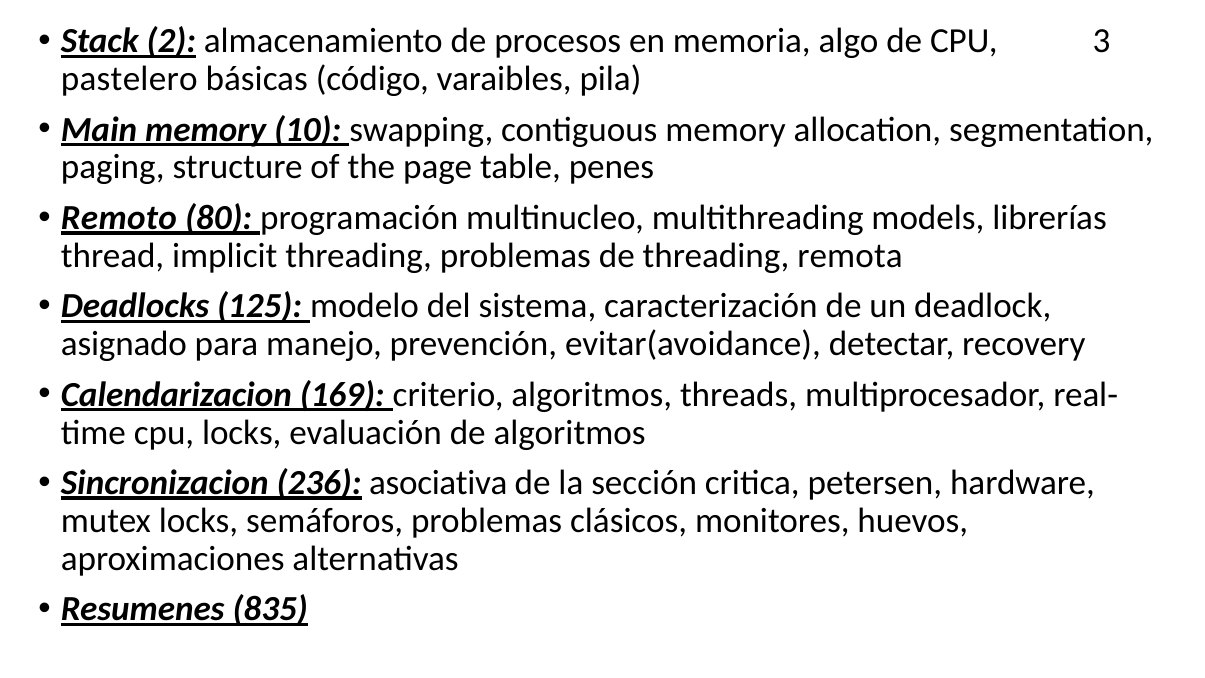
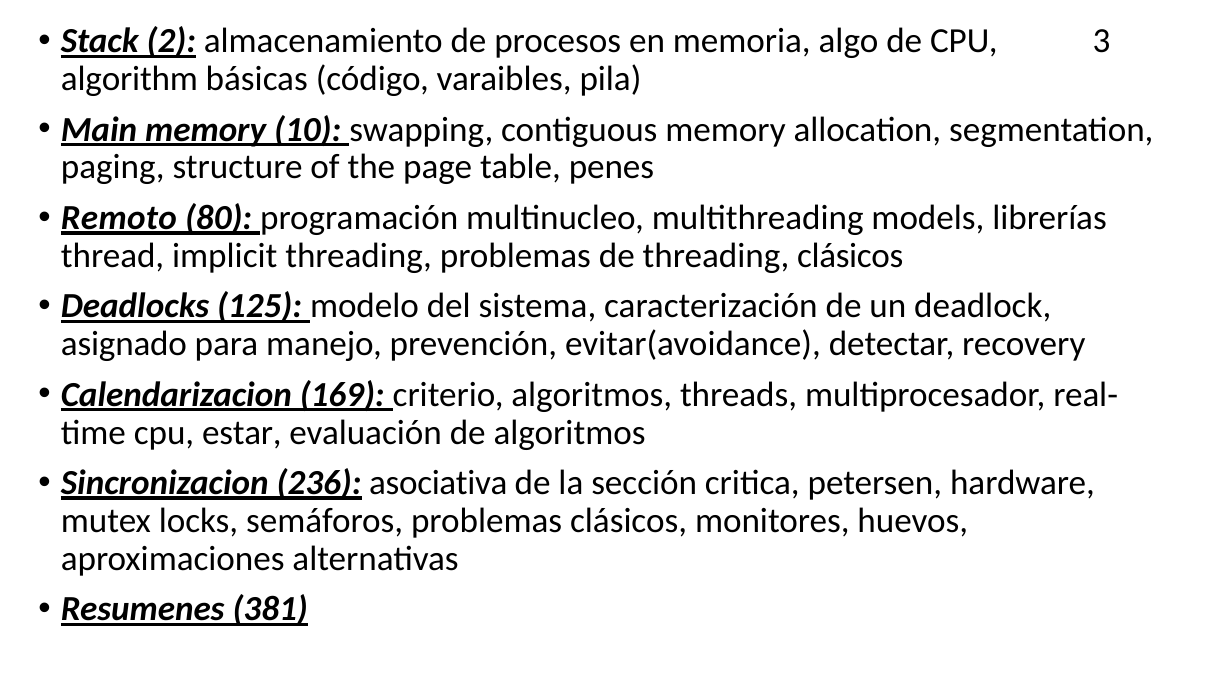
pastelero: pastelero -> algorithm
threading remota: remota -> clásicos
cpu locks: locks -> estar
835: 835 -> 381
